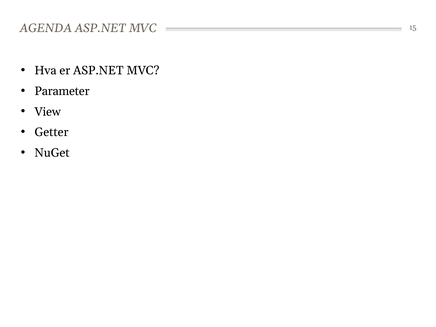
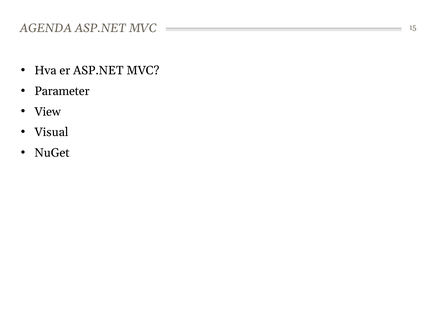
Getter: Getter -> Visual
